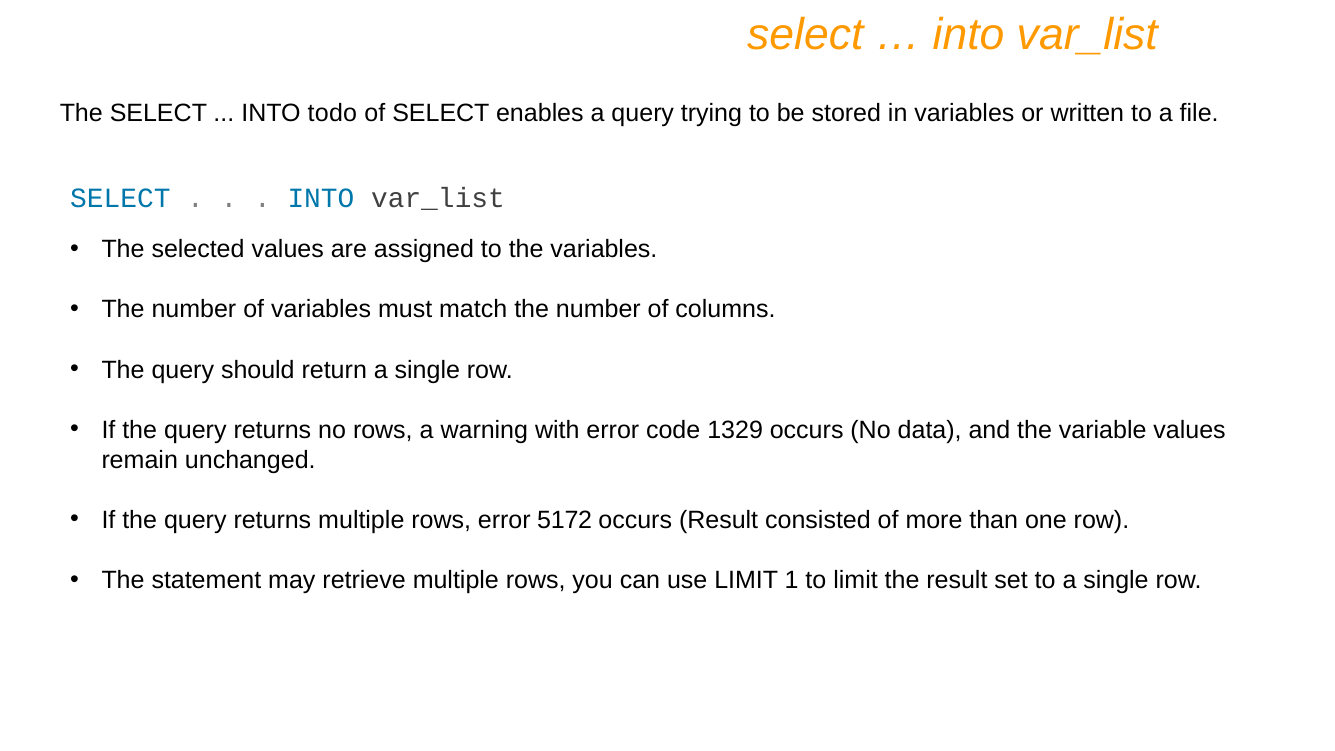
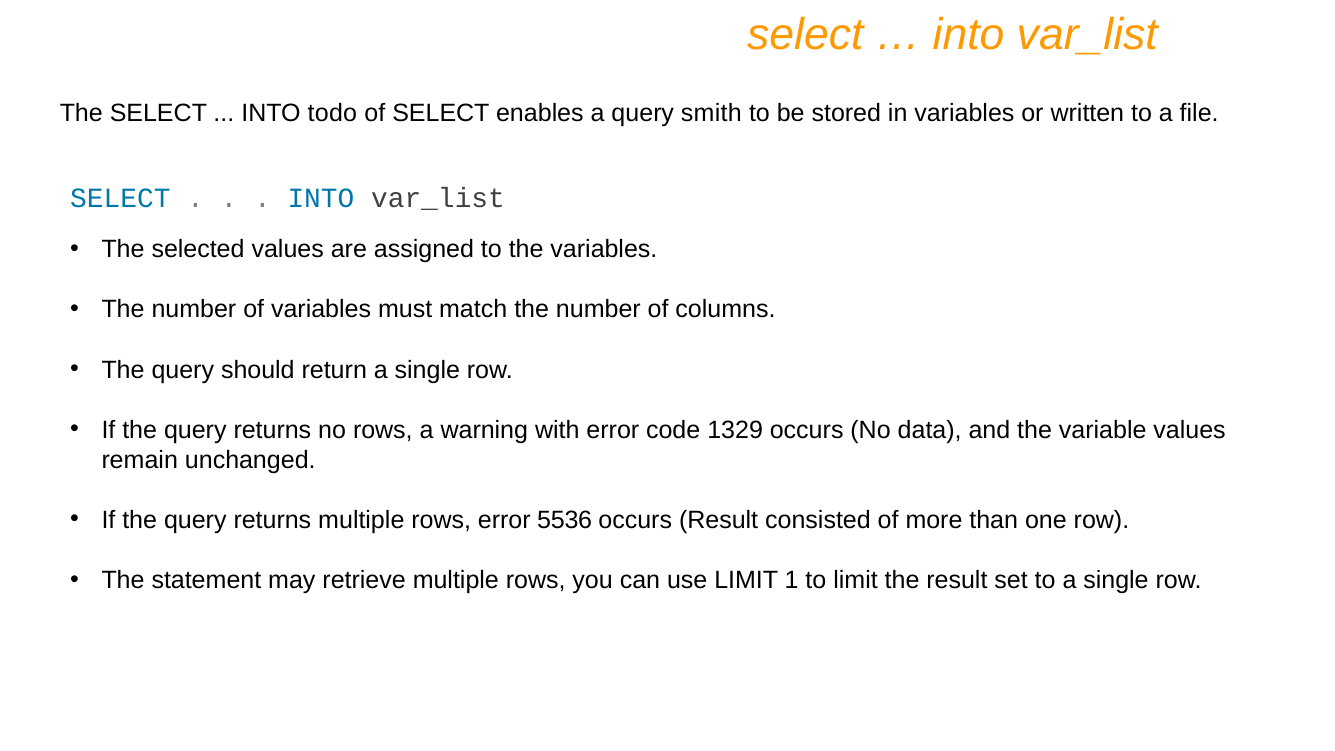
trying: trying -> smith
5172: 5172 -> 5536
